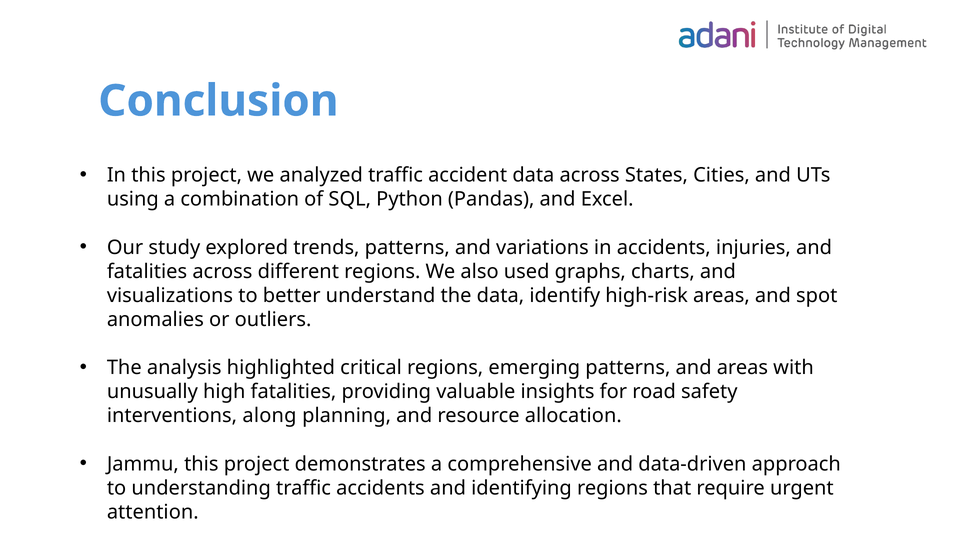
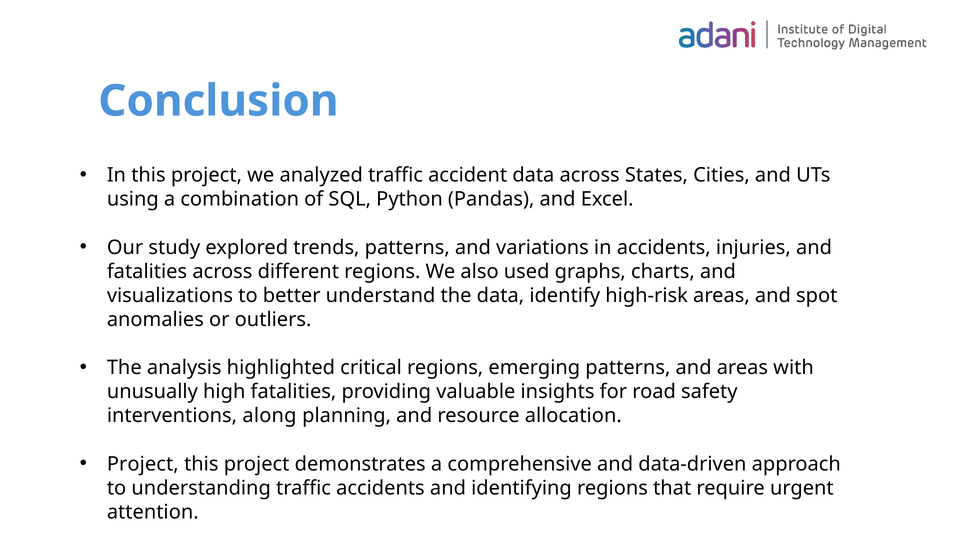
Jammu at (143, 464): Jammu -> Project
